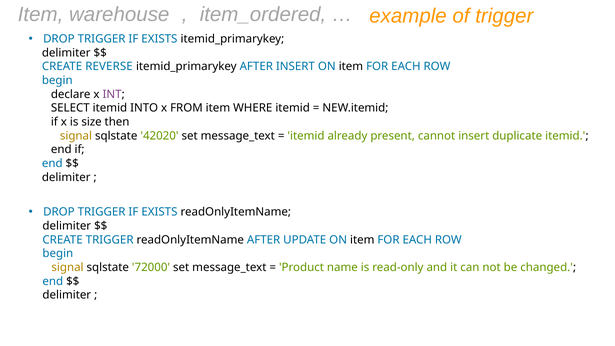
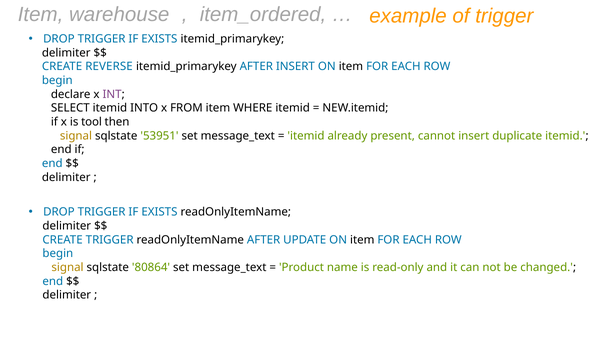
size: size -> tool
42020: 42020 -> 53951
72000: 72000 -> 80864
